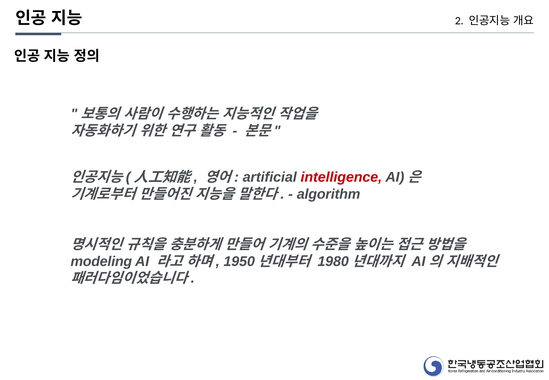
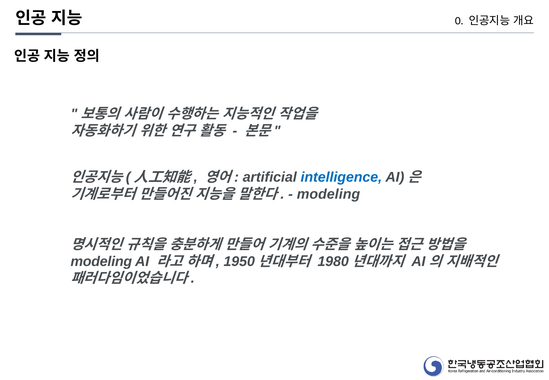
2: 2 -> 0
intelligence colour: red -> blue
algorithm at (329, 194): algorithm -> modeling
